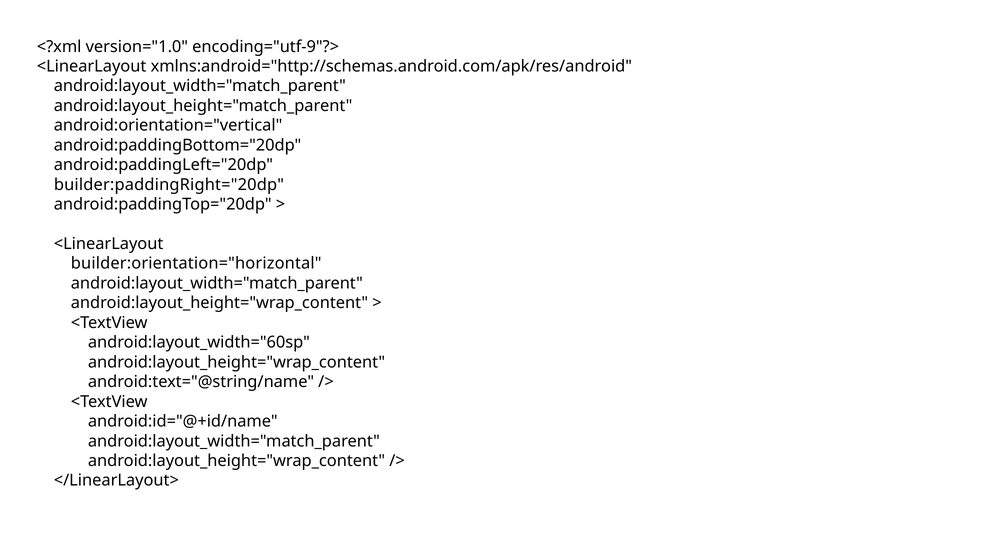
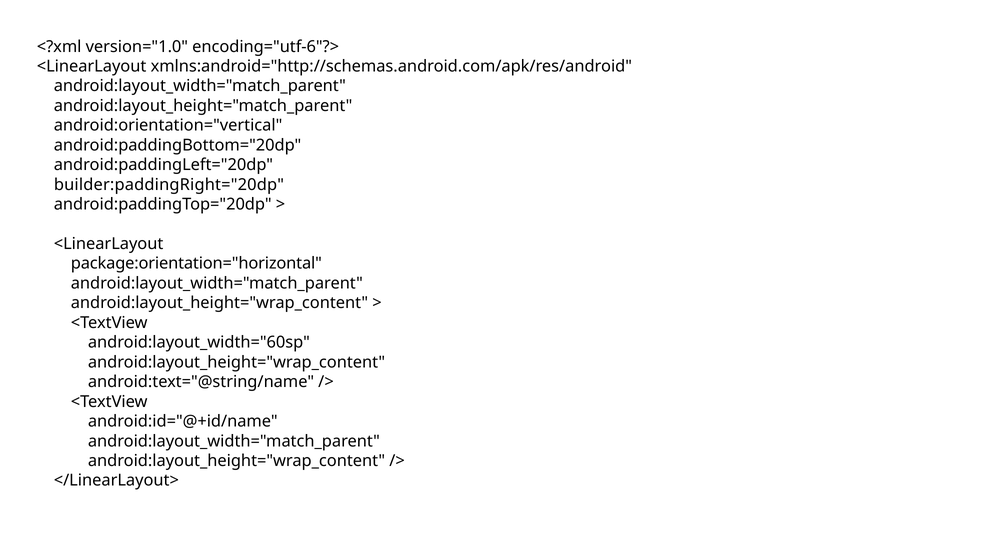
encoding="utf-9"?>: encoding="utf-9"?> -> encoding="utf-6"?>
builder:orientation="horizontal: builder:orientation="horizontal -> package:orientation="horizontal
